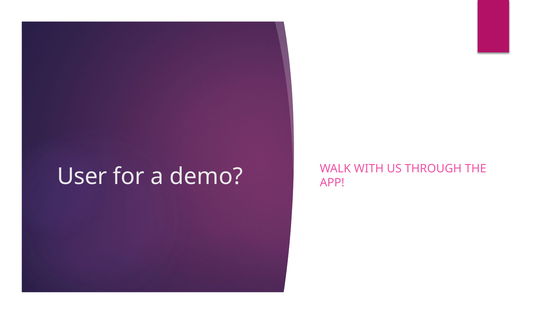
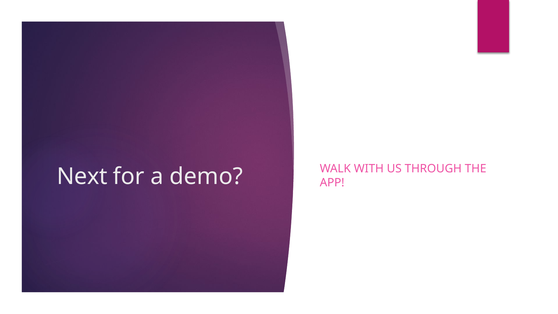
User: User -> Next
